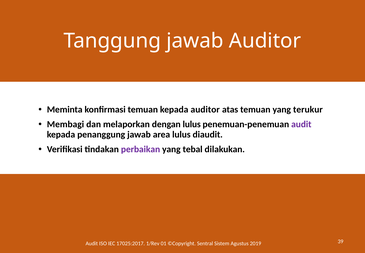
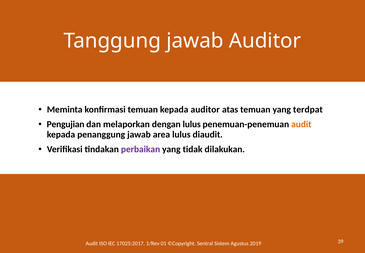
terukur: terukur -> terdpat
Membagi: Membagi -> Pengujian
audit at (301, 124) colour: purple -> orange
tebal: tebal -> tidak
